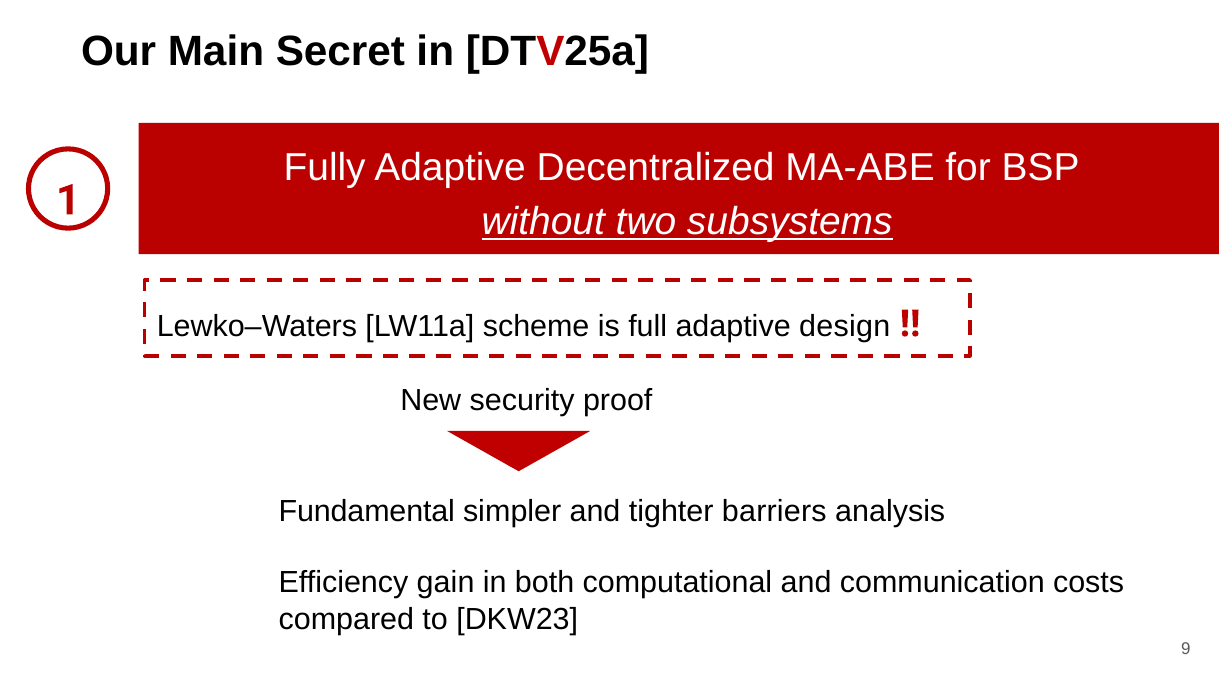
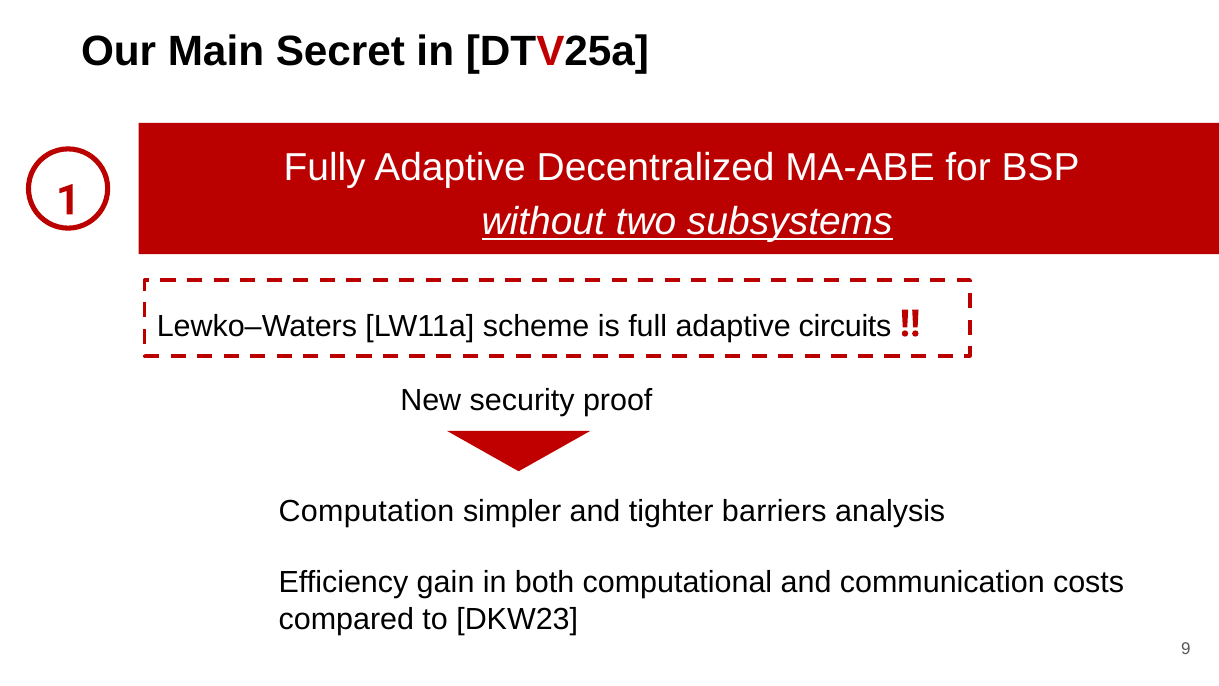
design: design -> circuits
Fundamental: Fundamental -> Computation
